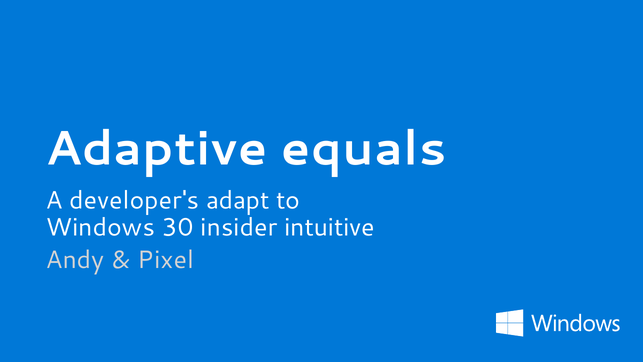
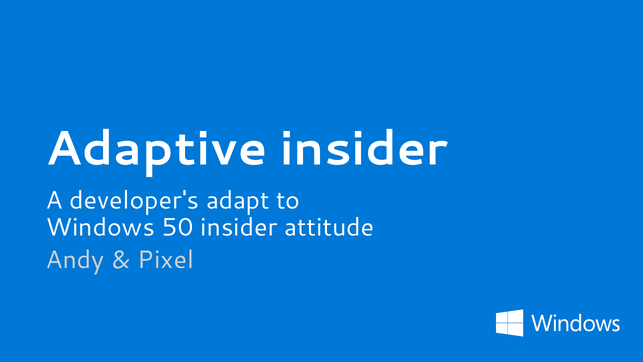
Adaptive equals: equals -> insider
30: 30 -> 50
intuitive: intuitive -> attitude
